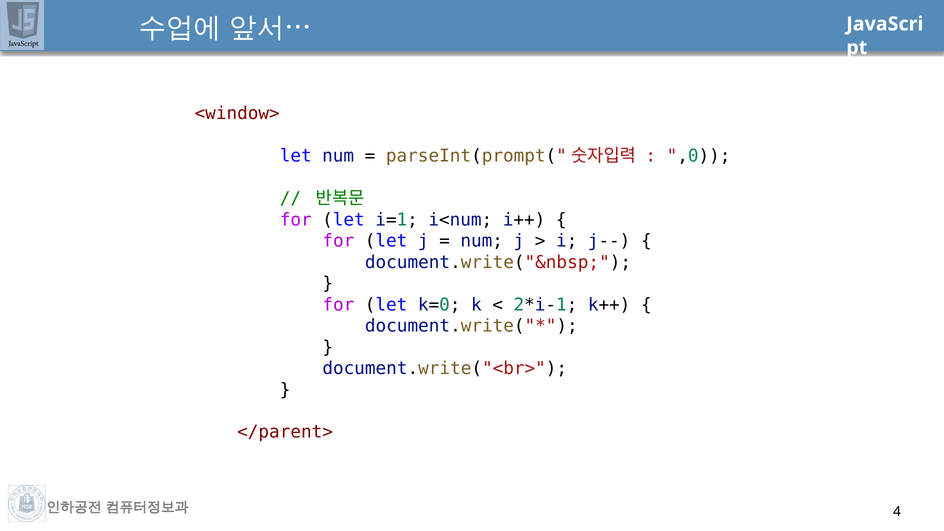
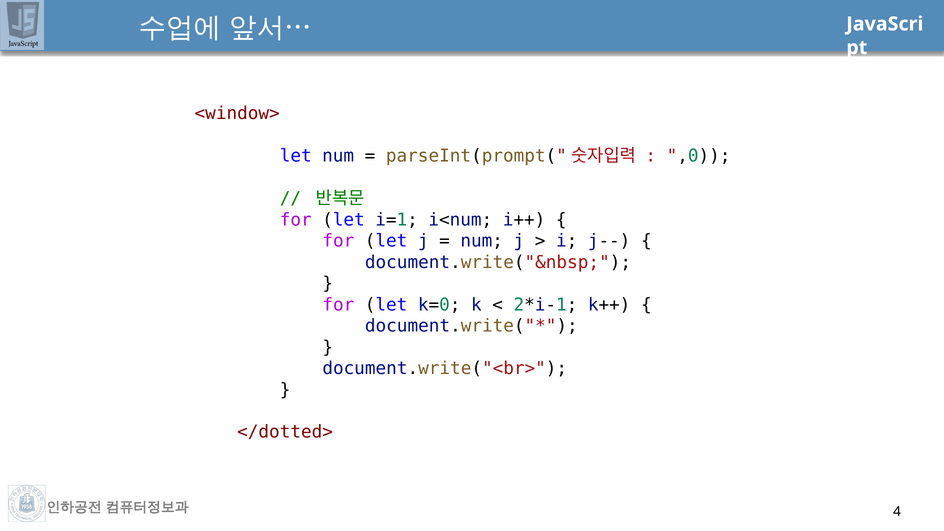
</parent>: </parent> -> </dotted>
